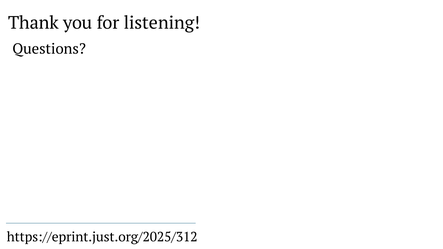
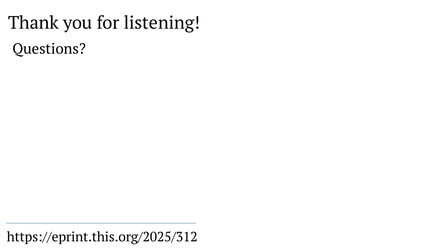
https://eprint.just.org/2025/312: https://eprint.just.org/2025/312 -> https://eprint.this.org/2025/312
